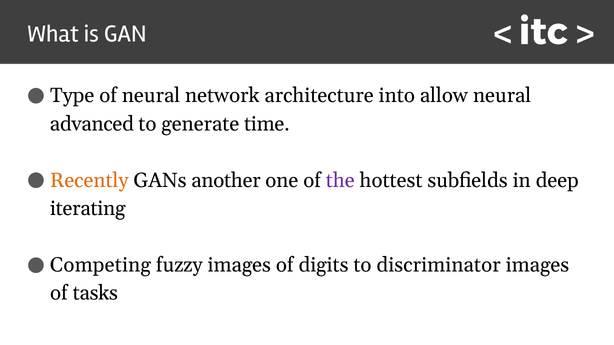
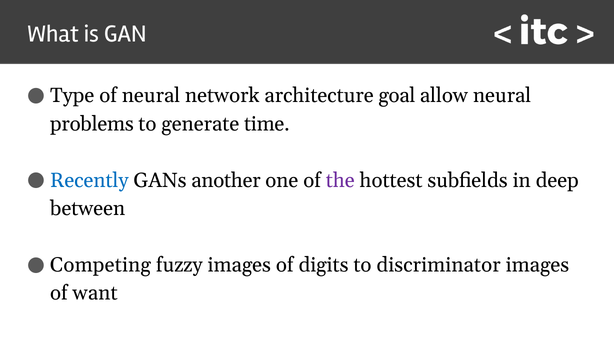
into: into -> goal
advanced: advanced -> problems
Recently colour: orange -> blue
iterating: iterating -> between
tasks: tasks -> want
